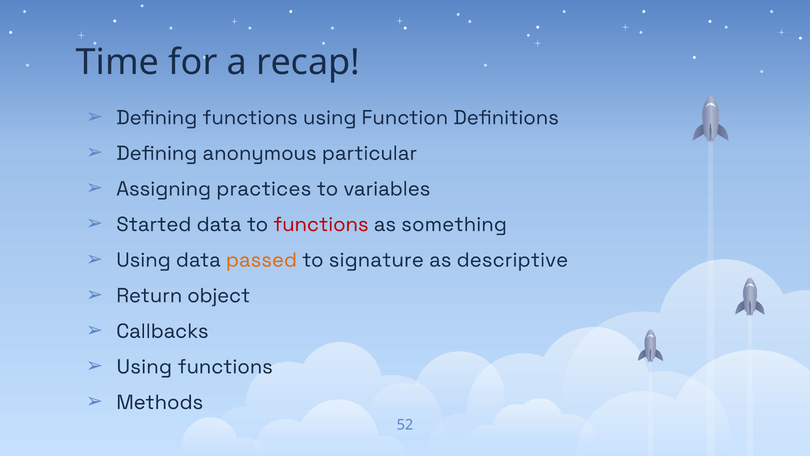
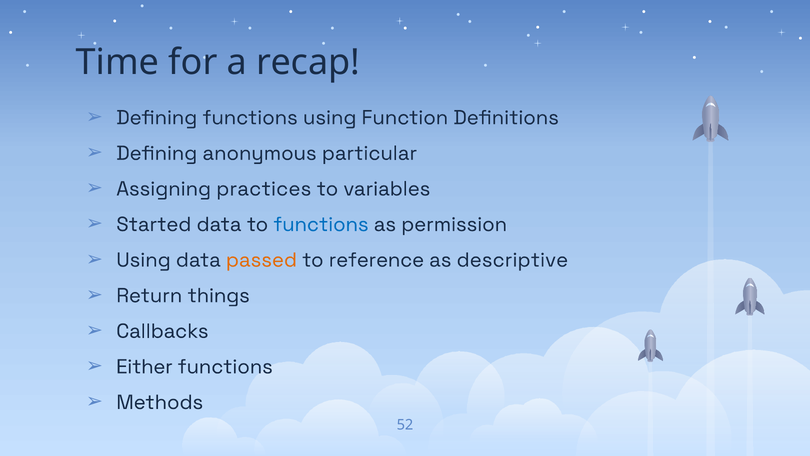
functions at (321, 224) colour: red -> blue
something: something -> permission
signature: signature -> reference
object: object -> things
Using at (144, 366): Using -> Either
